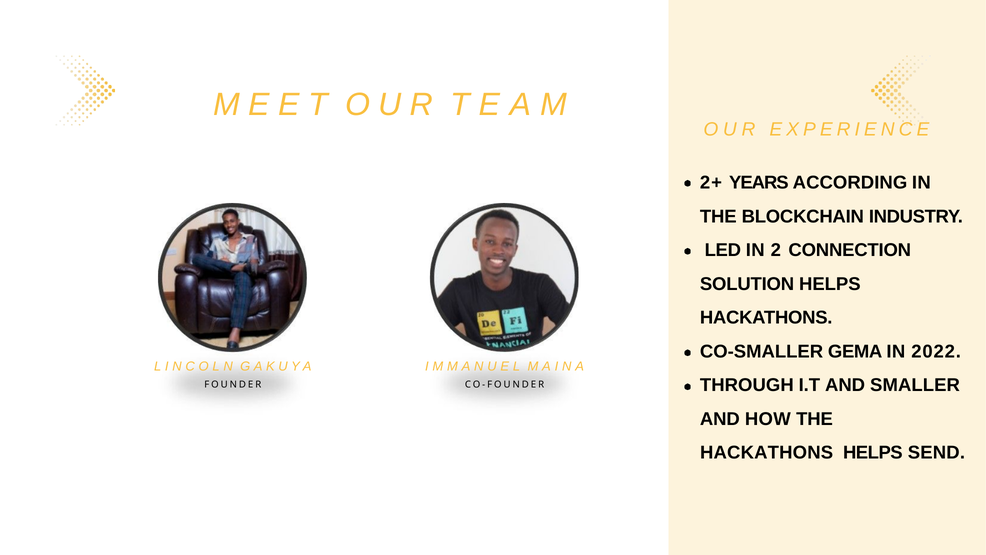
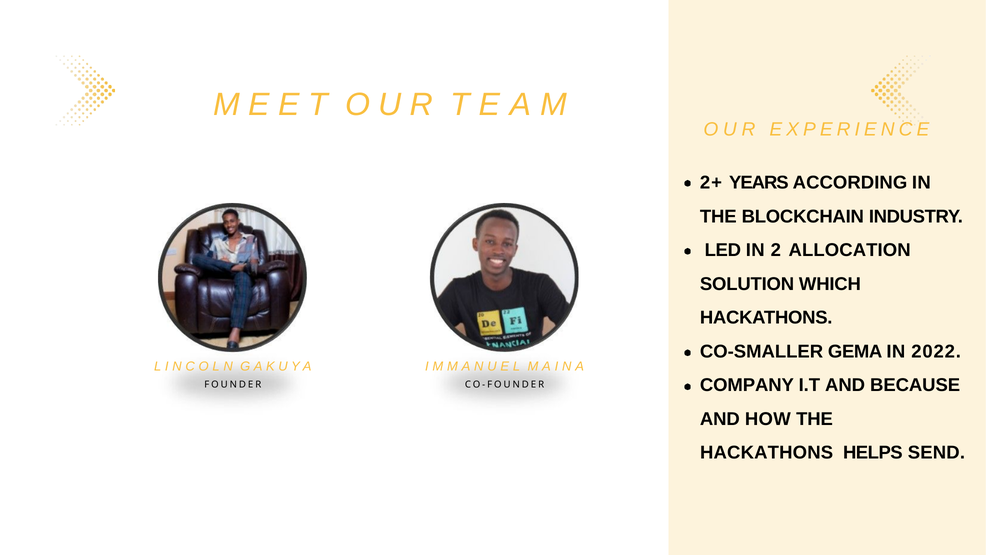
CONNECTION: CONNECTION -> ALLOCATION
SOLUTION HELPS: HELPS -> WHICH
THROUGH: THROUGH -> COMPANY
SMALLER: SMALLER -> BECAUSE
